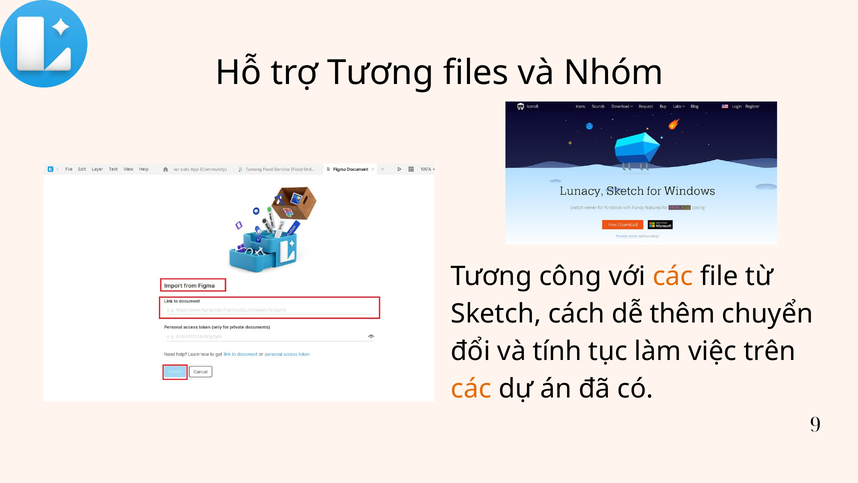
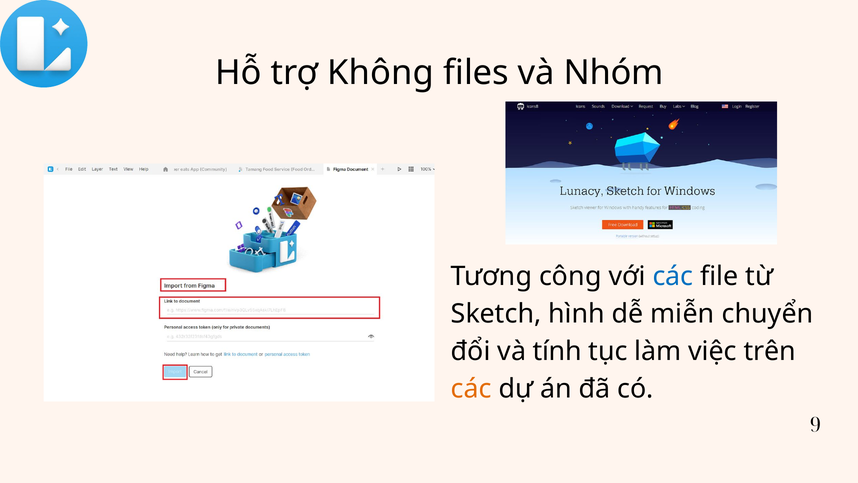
trợ Tương: Tương -> Không
các at (673, 276) colour: orange -> blue
cách: cách -> hình
thêm: thêm -> miễn
